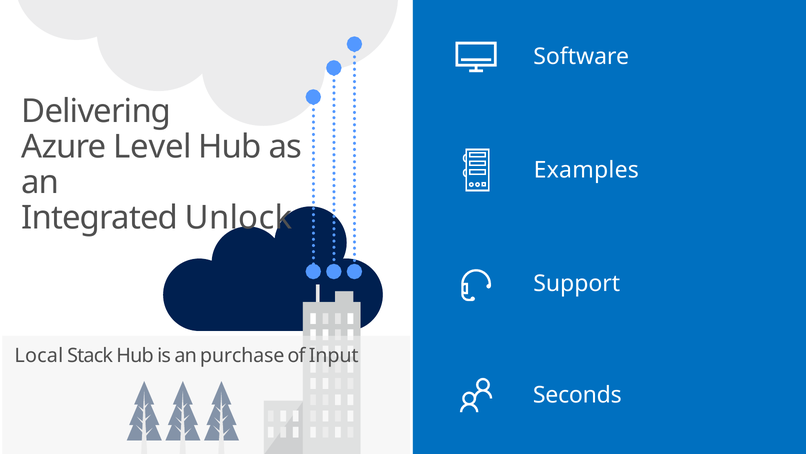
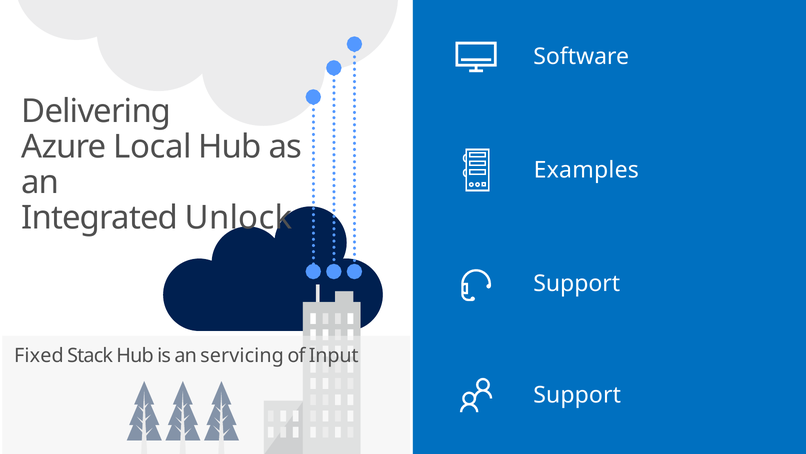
Level: Level -> Local
Local: Local -> Fixed
purchase: purchase -> servicing
Seconds at (577, 395): Seconds -> Support
